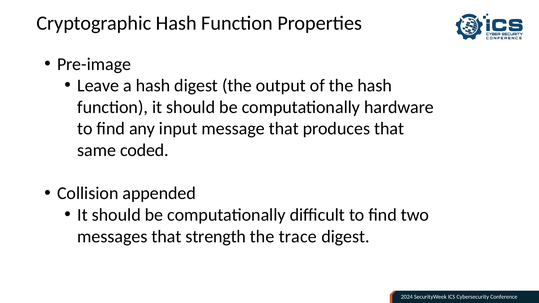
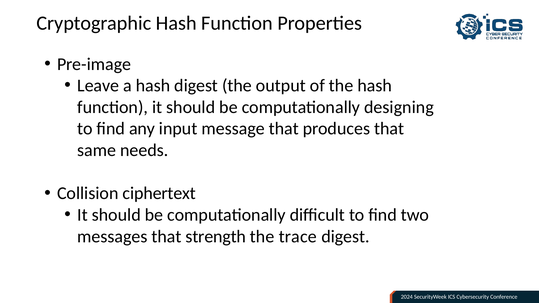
hardware: hardware -> designing
coded: coded -> needs
appended: appended -> ciphertext
